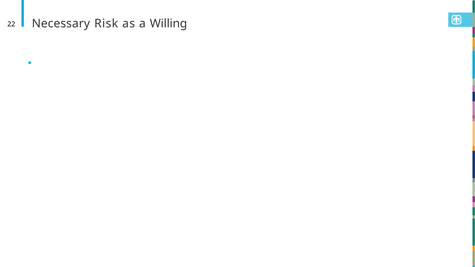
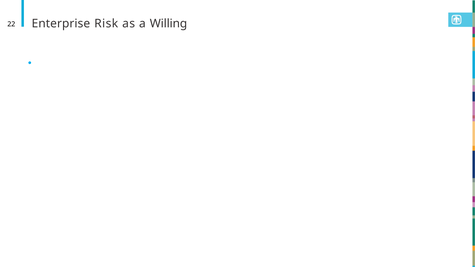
Necessary: Necessary -> Enterprise
